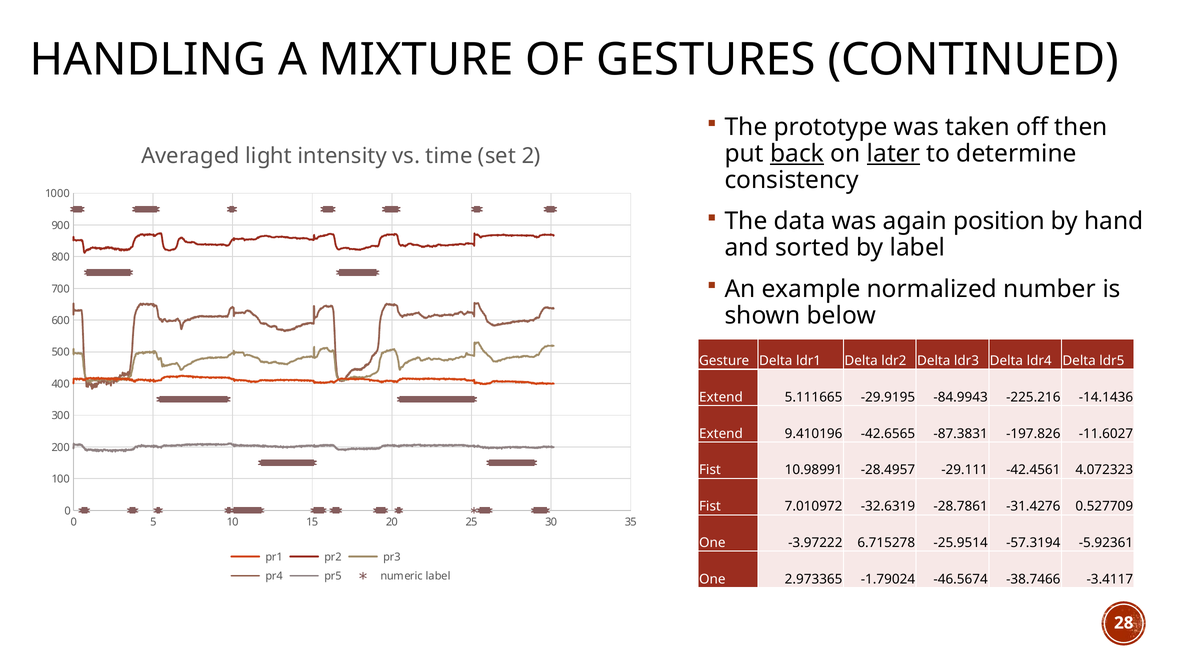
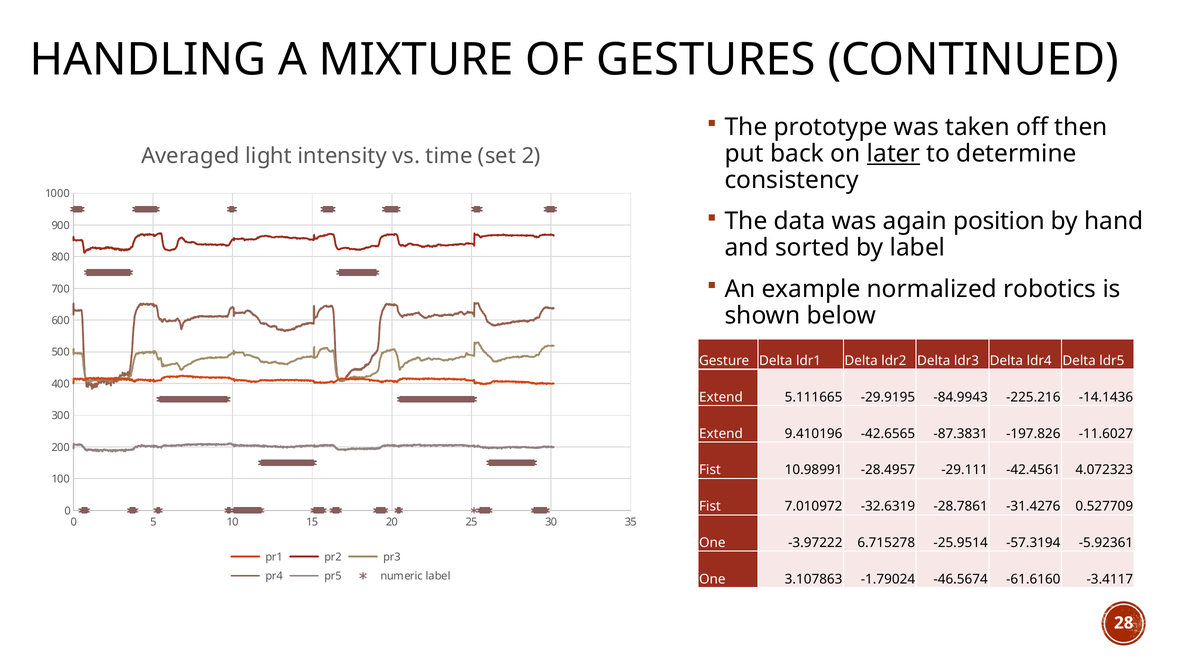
back underline: present -> none
number: number -> robotics
2.973365: 2.973365 -> 3.107863
-38.7466: -38.7466 -> -61.6160
